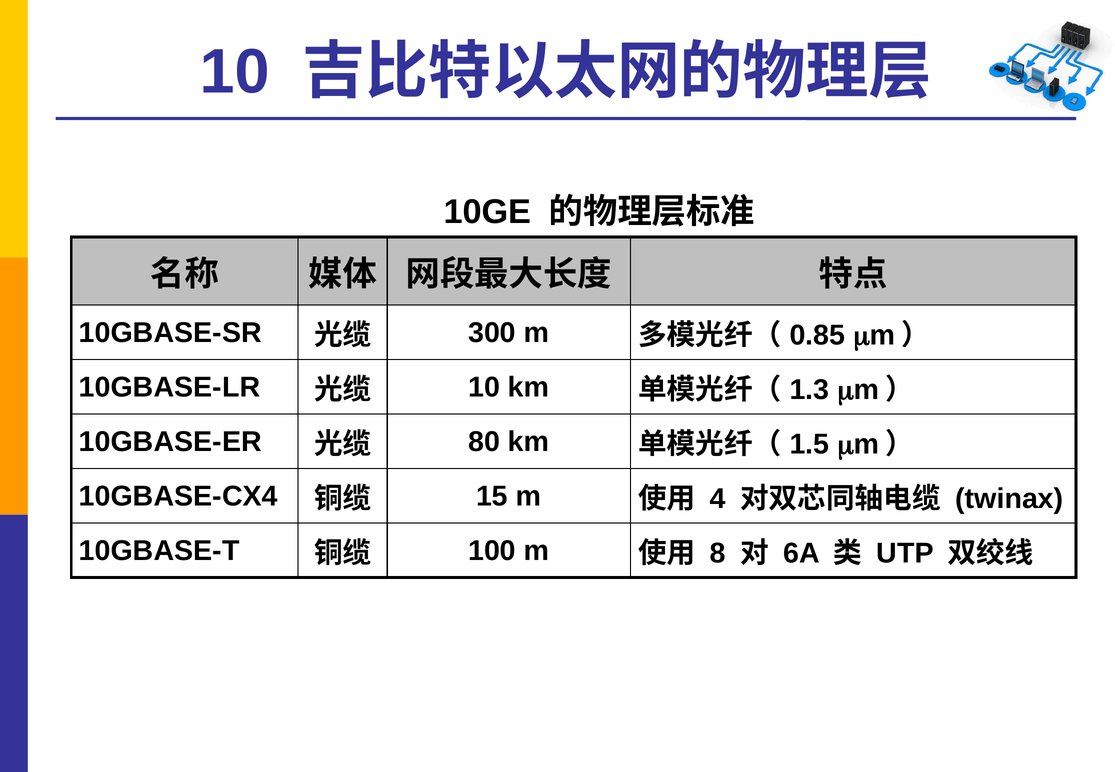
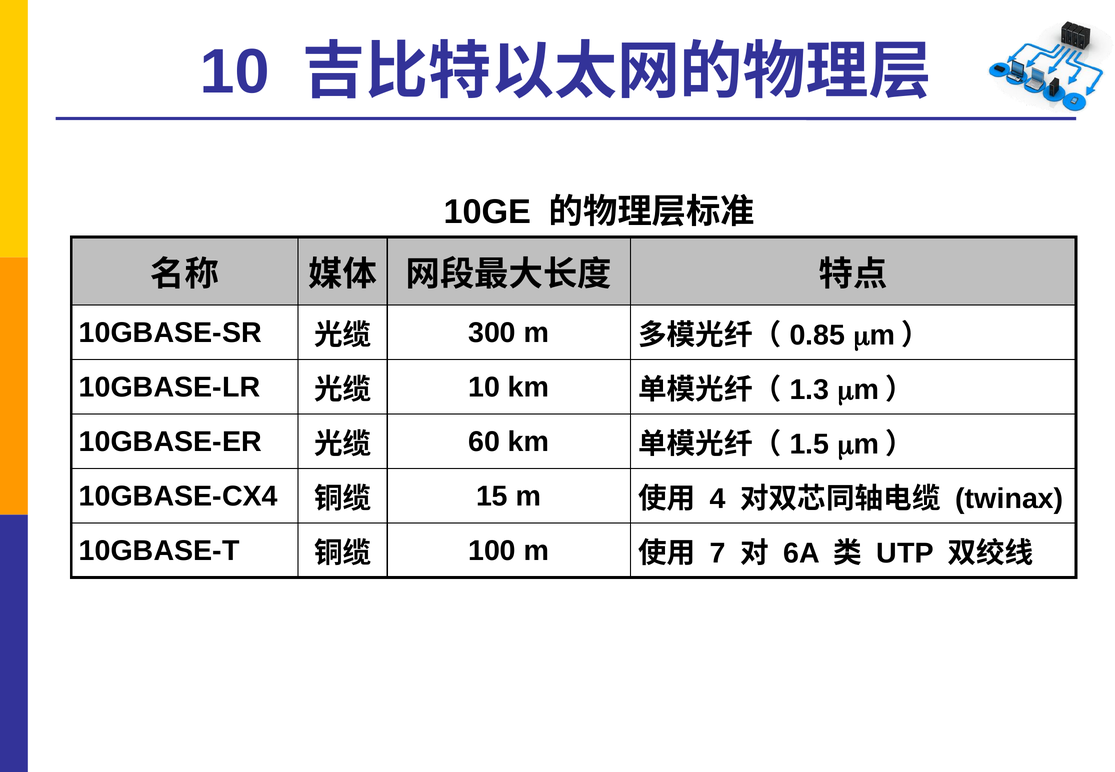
80: 80 -> 60
8: 8 -> 7
